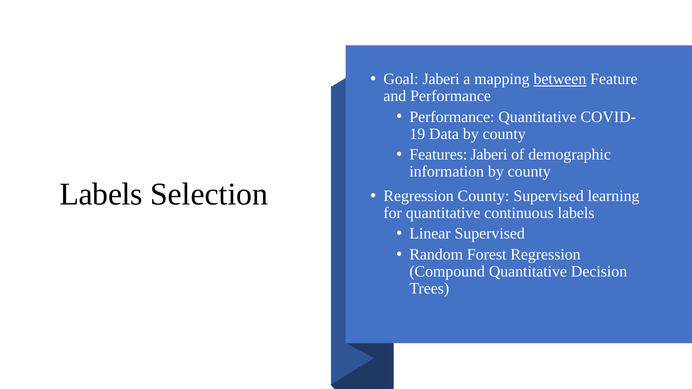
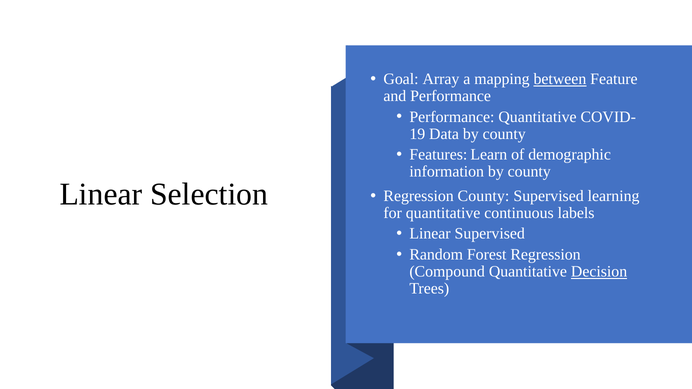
Goal Jaberi: Jaberi -> Array
Features Jaberi: Jaberi -> Learn
Labels at (101, 194): Labels -> Linear
Decision underline: none -> present
